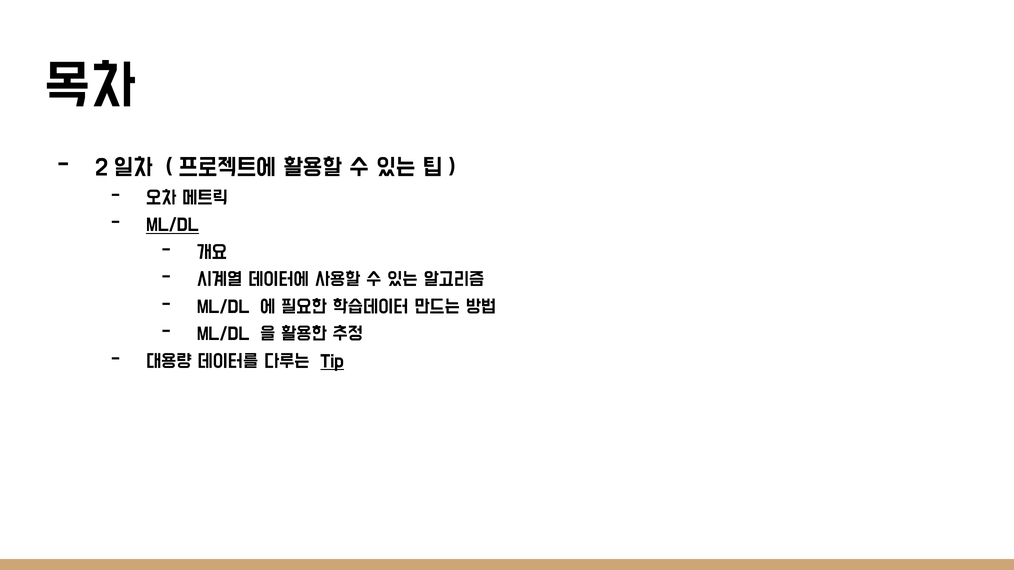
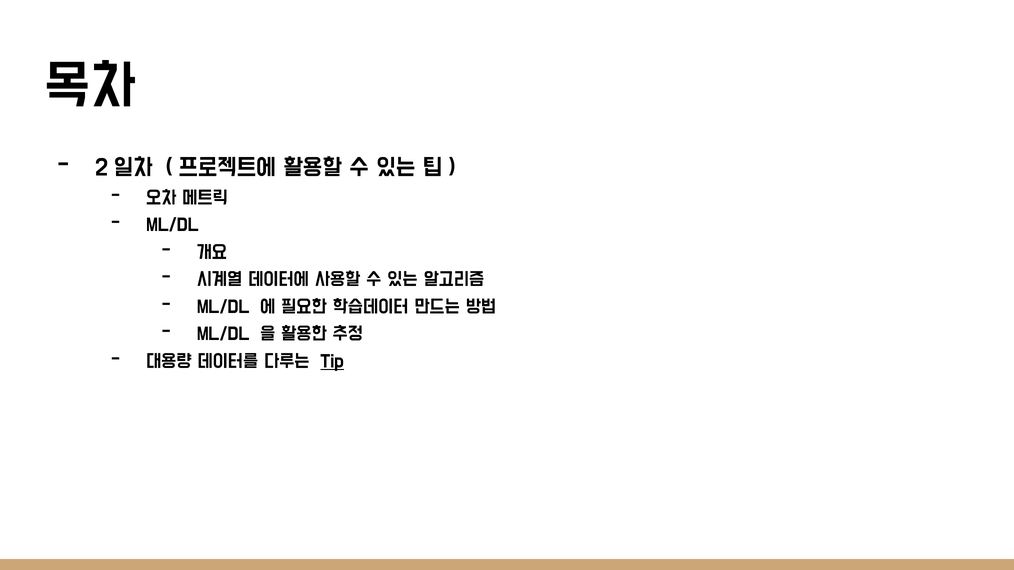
ML/DL at (172, 225) underline: present -> none
